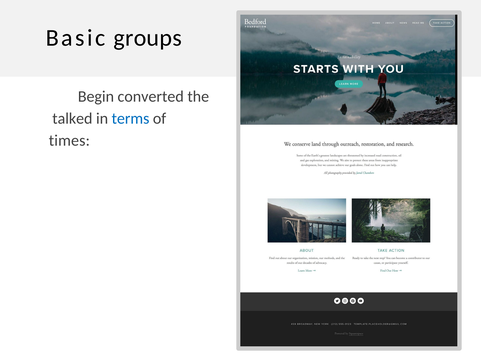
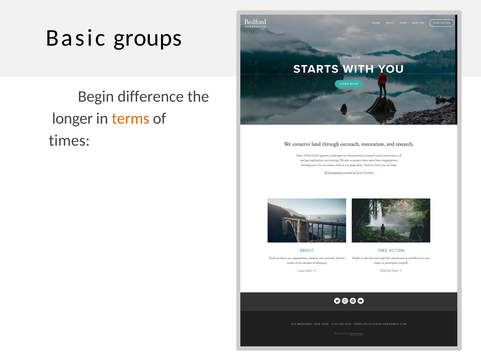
converted: converted -> difference
talked: talked -> longer
terms colour: blue -> orange
